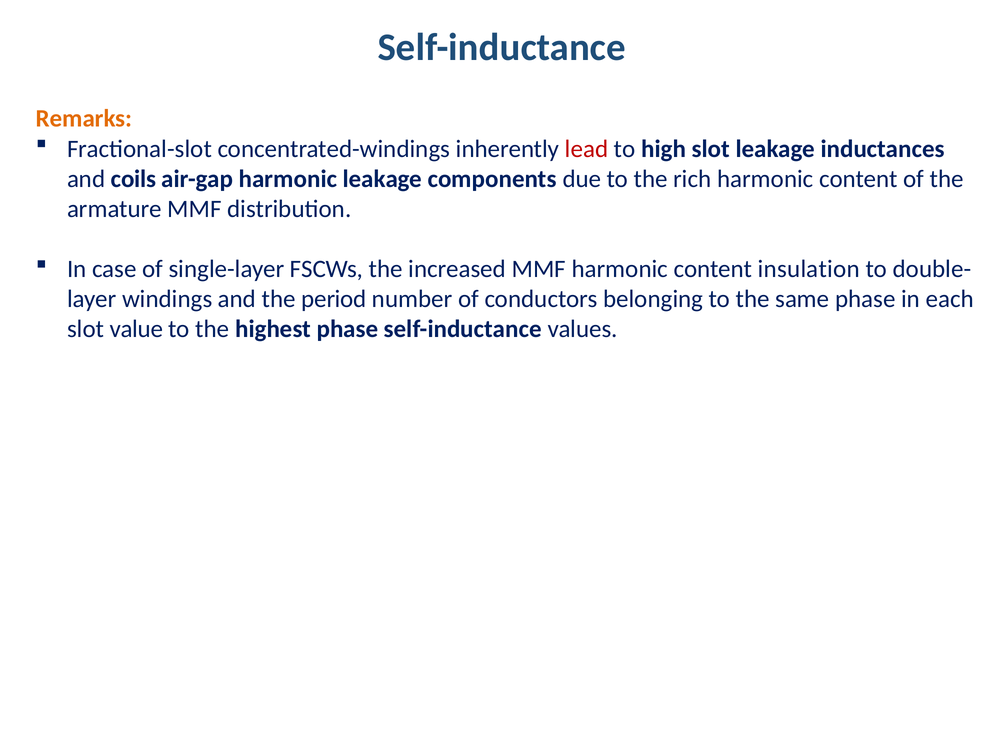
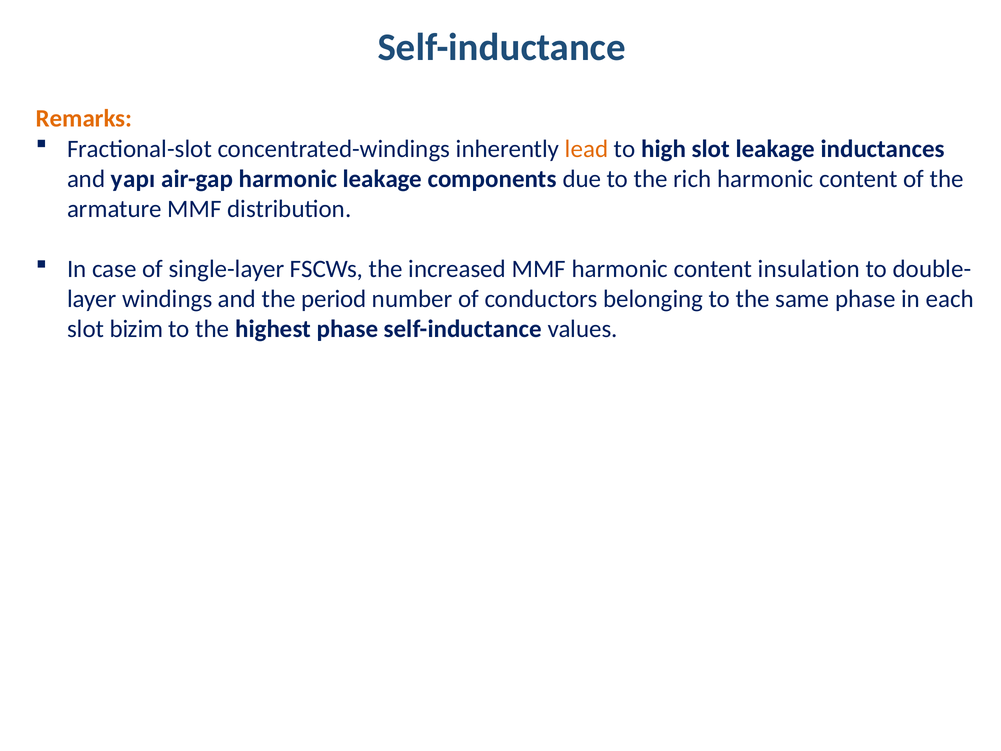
lead colour: red -> orange
coils: coils -> yapı
value: value -> bizim
